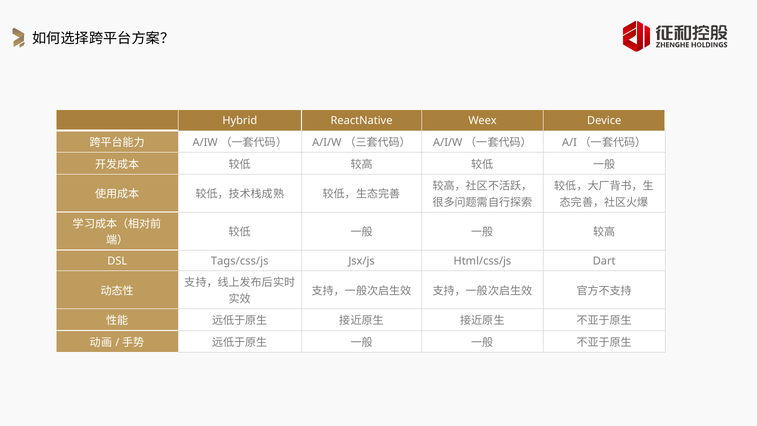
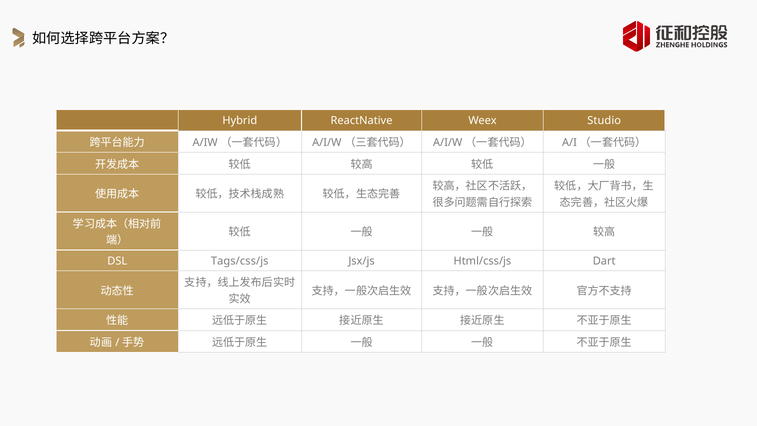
Device: Device -> Studio
